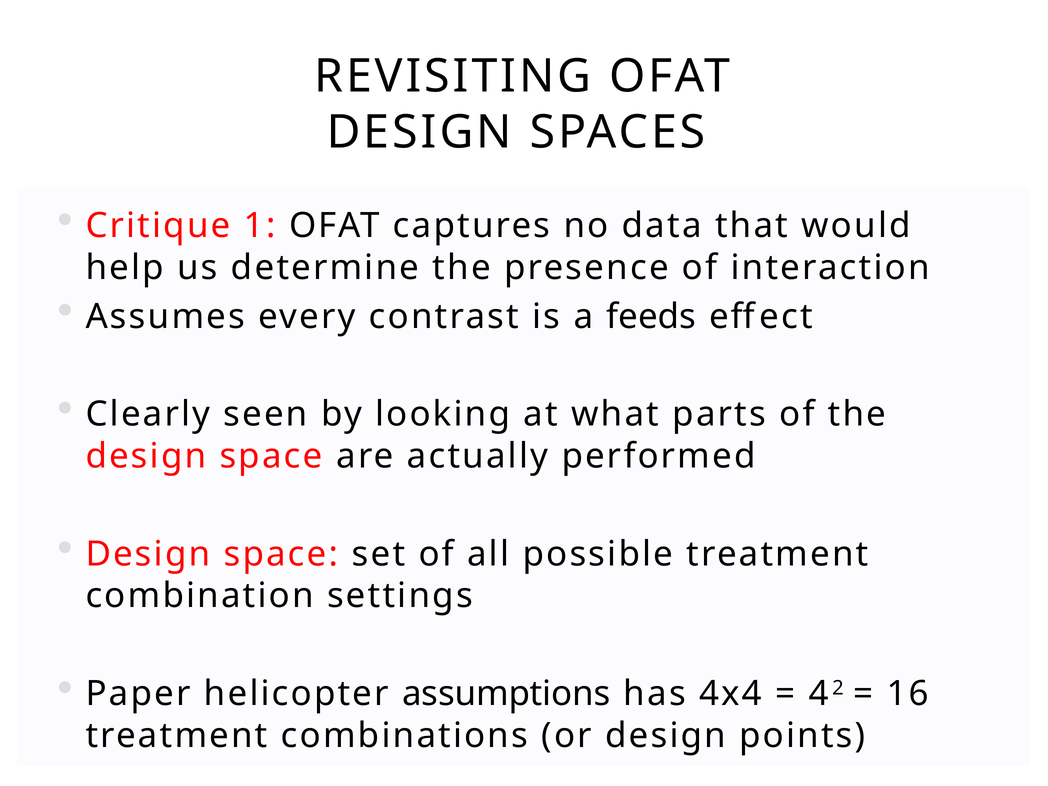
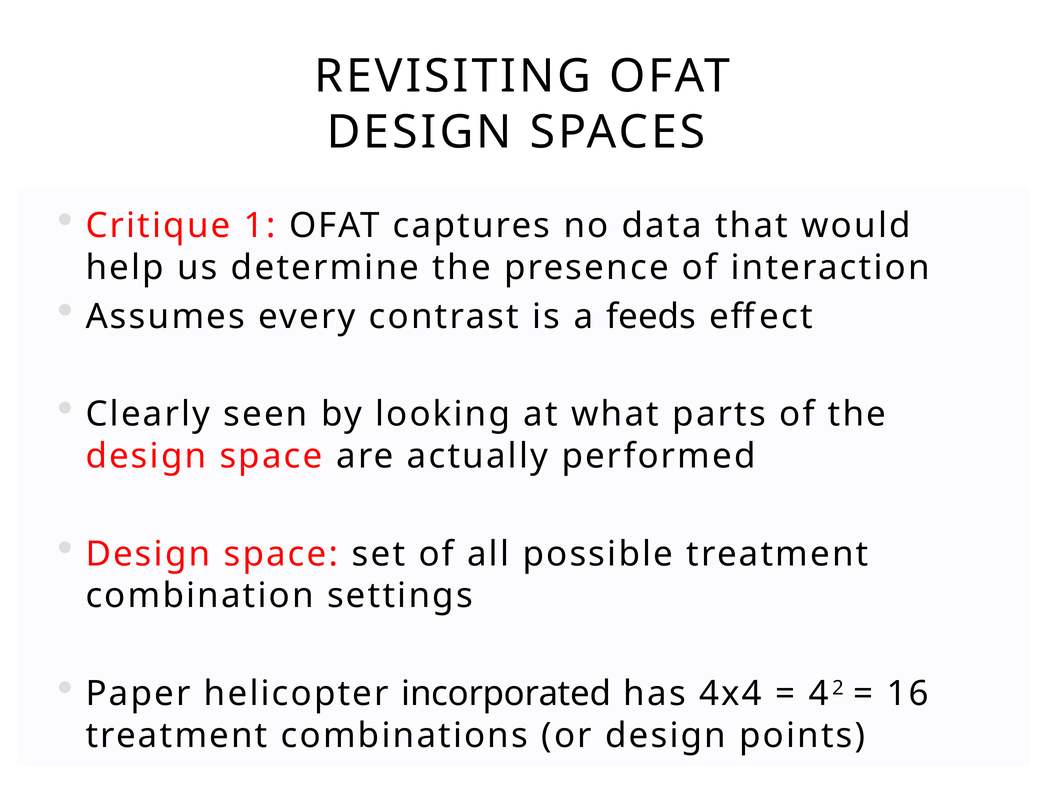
assumptions: assumptions -> incorporated
